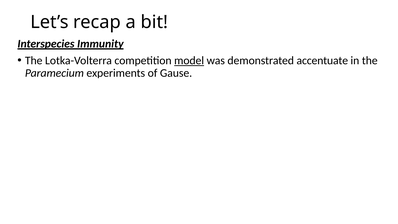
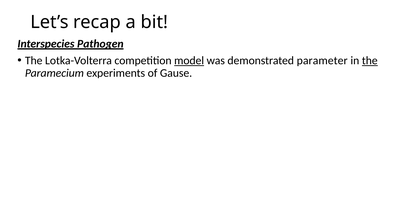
Immunity: Immunity -> Pathogen
demonstrated accentuate: accentuate -> parameter
the at (370, 61) underline: none -> present
